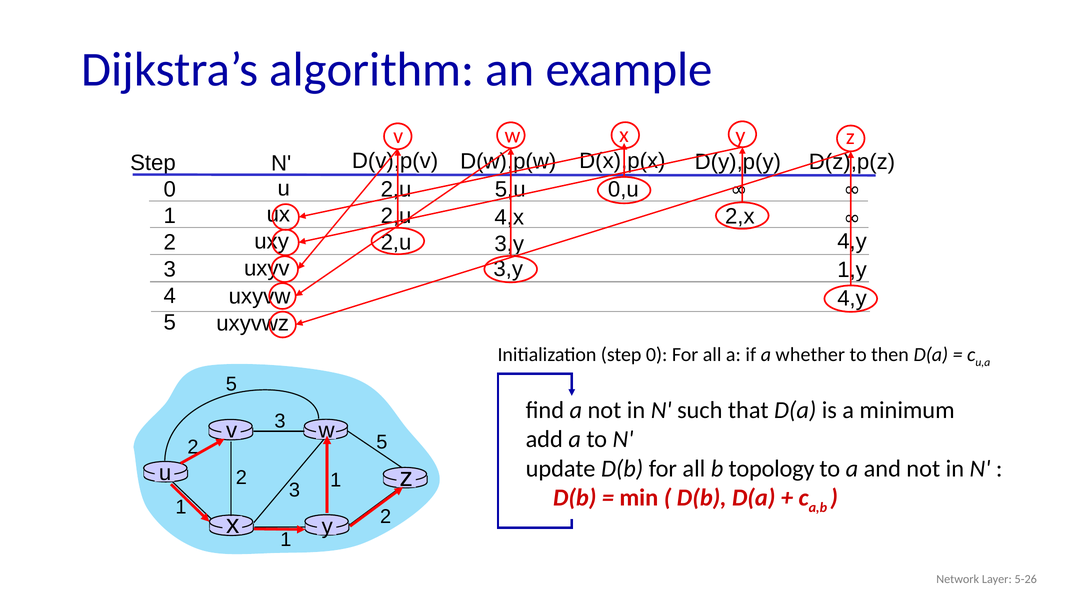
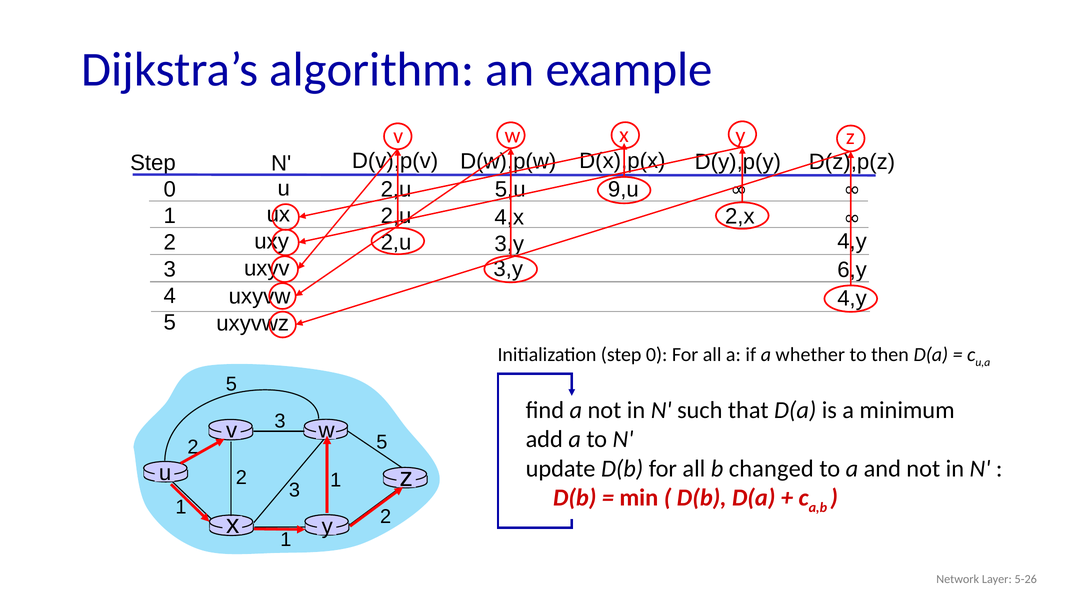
0,u: 0,u -> 9,u
1,y: 1,y -> 6,y
topology: topology -> changed
